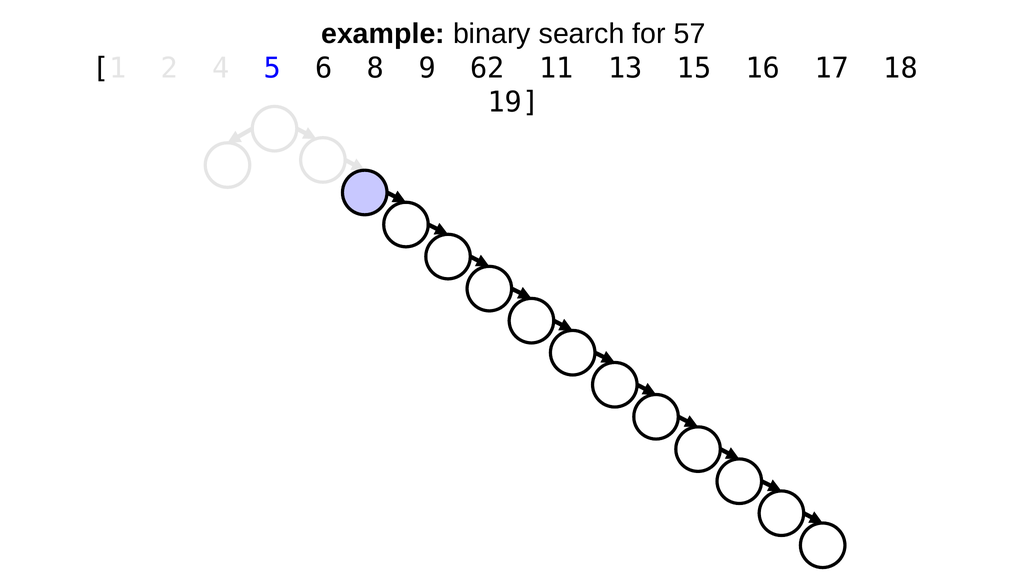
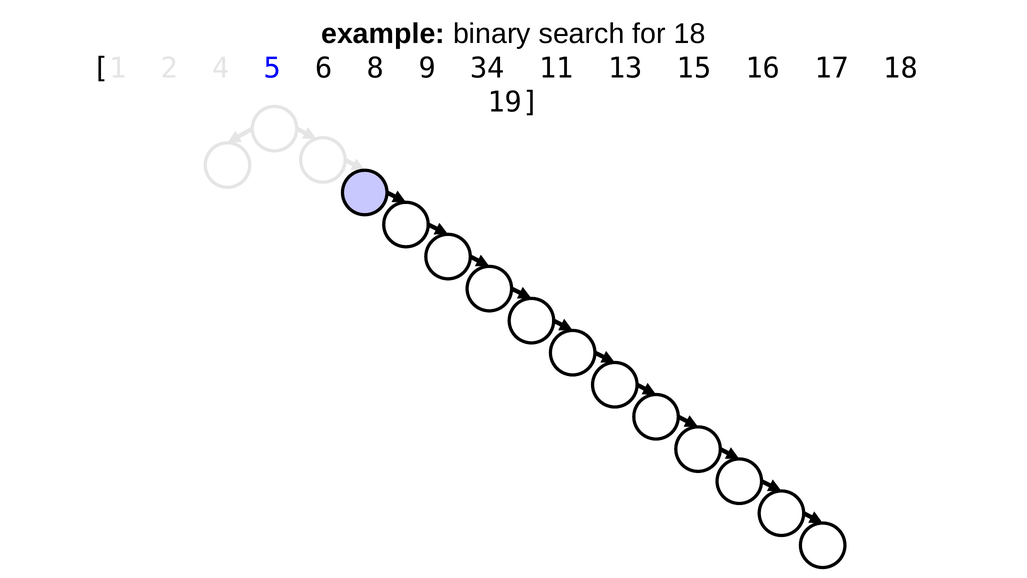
for 57: 57 -> 18
62: 62 -> 34
